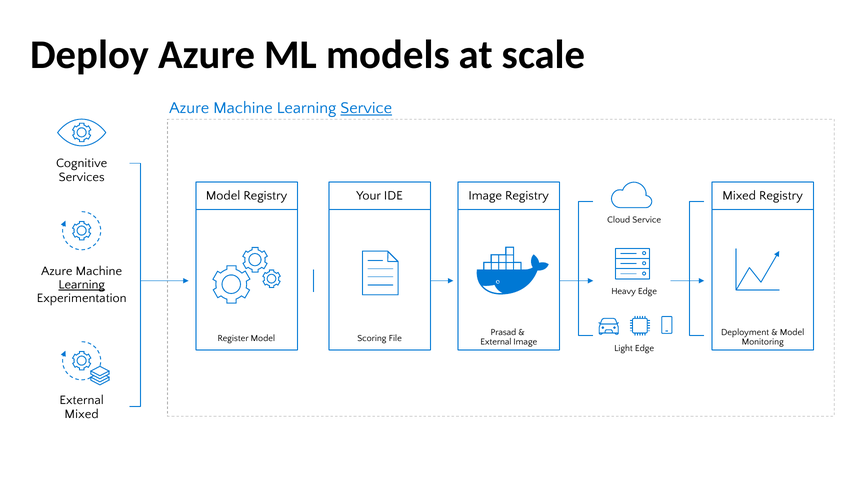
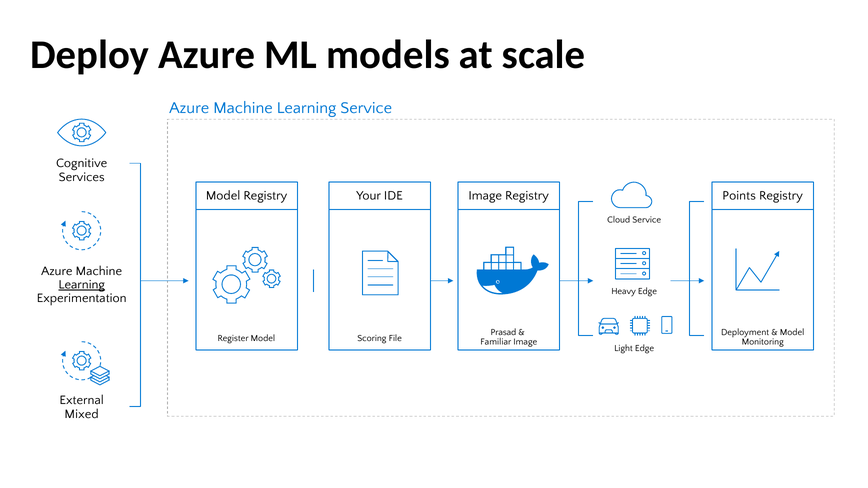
Service at (366, 108) underline: present -> none
Mixed at (739, 196): Mixed -> Points
External at (496, 342): External -> Familiar
